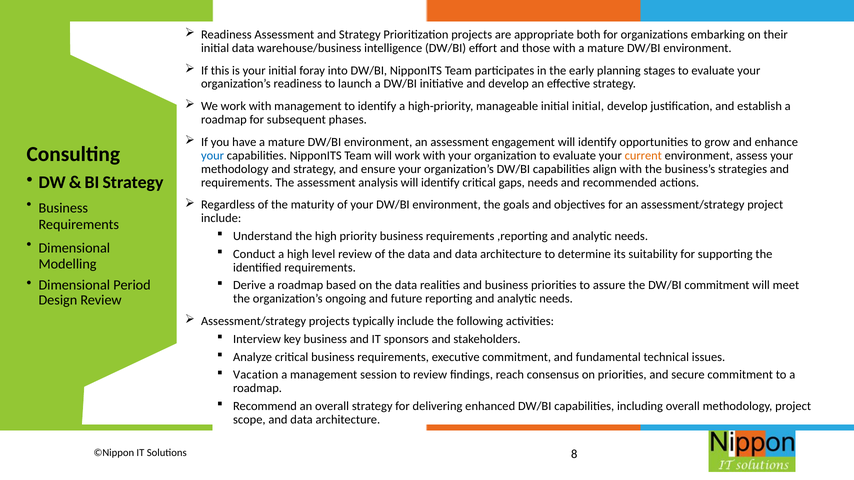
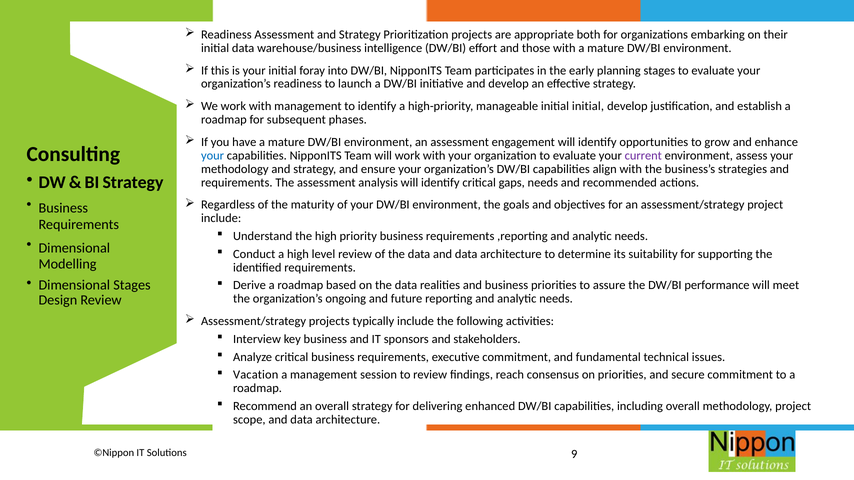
current colour: orange -> purple
Dimensional Period: Period -> Stages
DW/BI commitment: commitment -> performance
8: 8 -> 9
